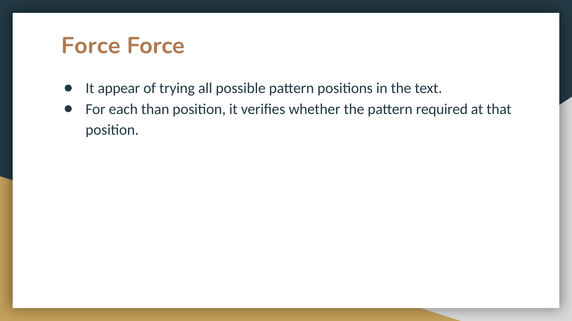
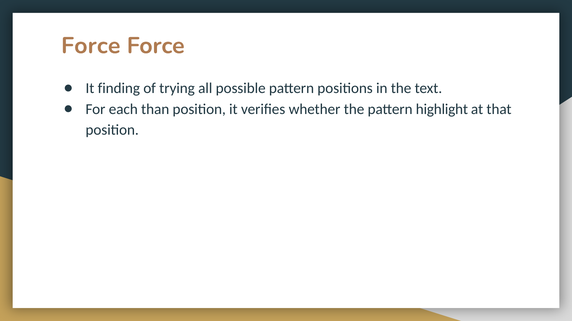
appear: appear -> finding
required: required -> highlight
